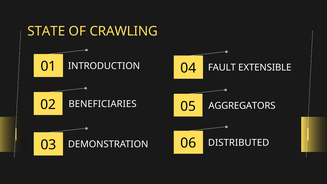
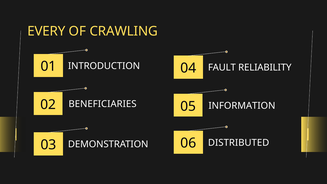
STATE: STATE -> EVERY
EXTENSIBLE: EXTENSIBLE -> RELIABILITY
AGGREGATORS: AGGREGATORS -> INFORMATION
